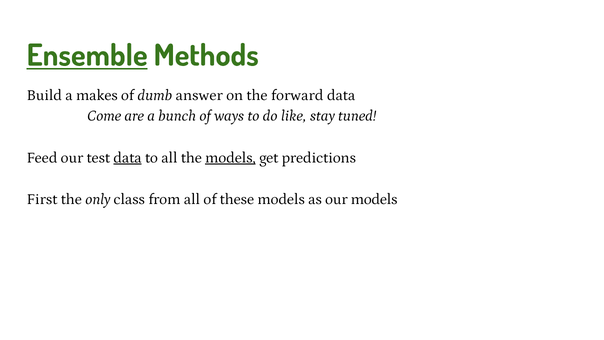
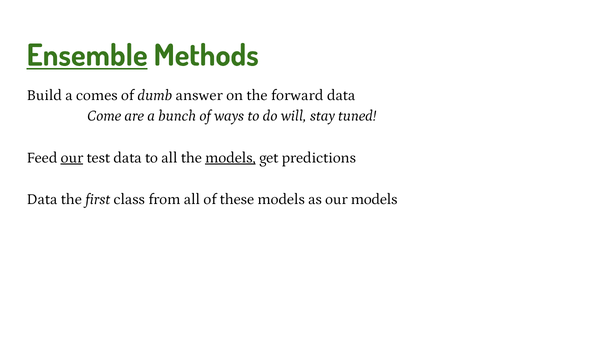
makes: makes -> comes
like: like -> will
our at (72, 157) underline: none -> present
data at (128, 157) underline: present -> none
First at (42, 199): First -> Data
only: only -> first
